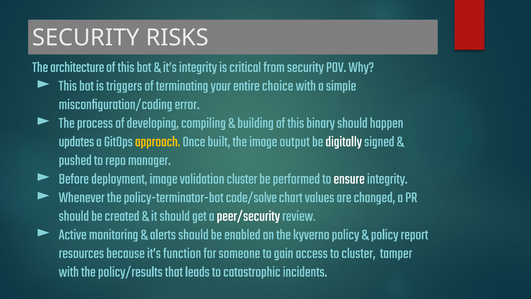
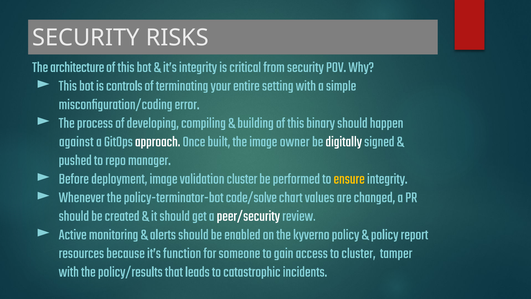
triggers: triggers -> controls
choice: choice -> setting
updates: updates -> against
approach colour: yellow -> white
output: output -> owner
ensure colour: white -> yellow
